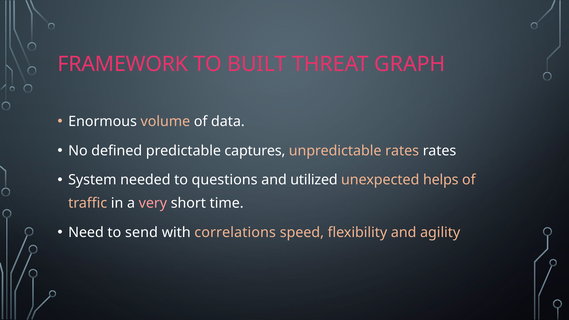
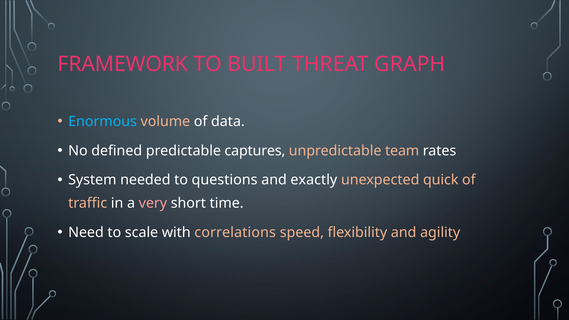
Enormous colour: white -> light blue
unpredictable rates: rates -> team
utilized: utilized -> exactly
helps: helps -> quick
send: send -> scale
